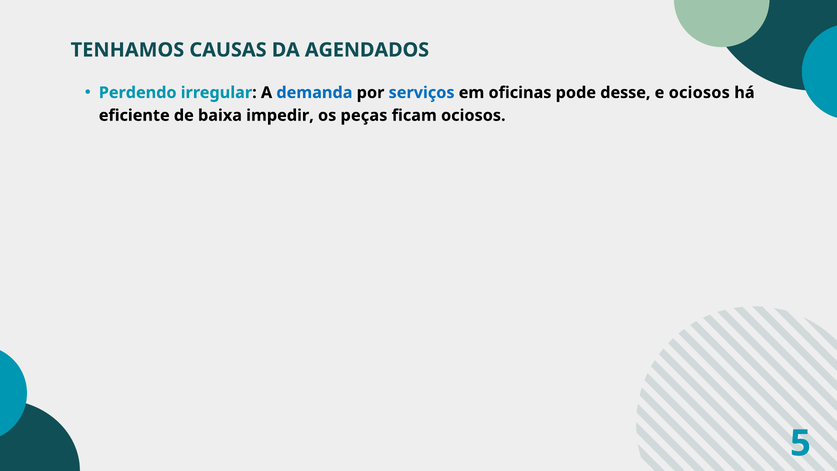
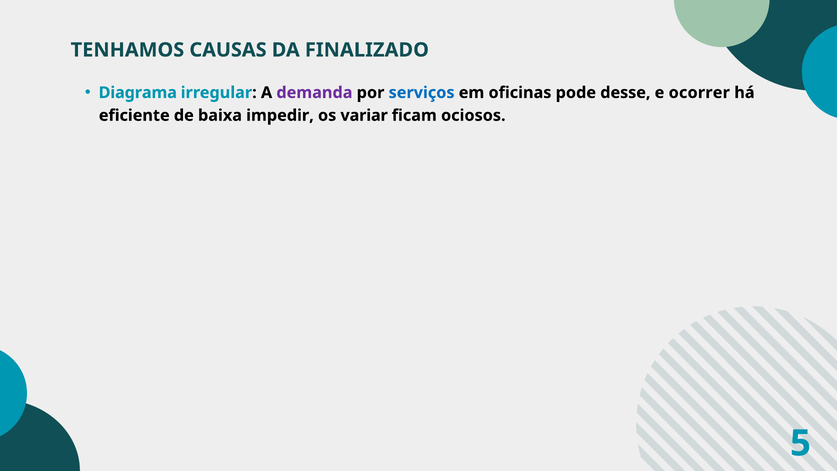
AGENDADOS: AGENDADOS -> FINALIZADO
Perdendo: Perdendo -> Diagrama
demanda colour: blue -> purple
e ociosos: ociosos -> ocorrer
peças: peças -> variar
